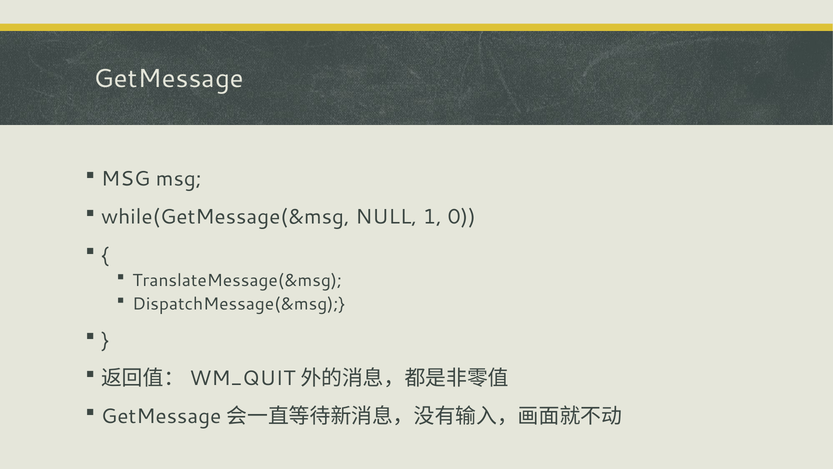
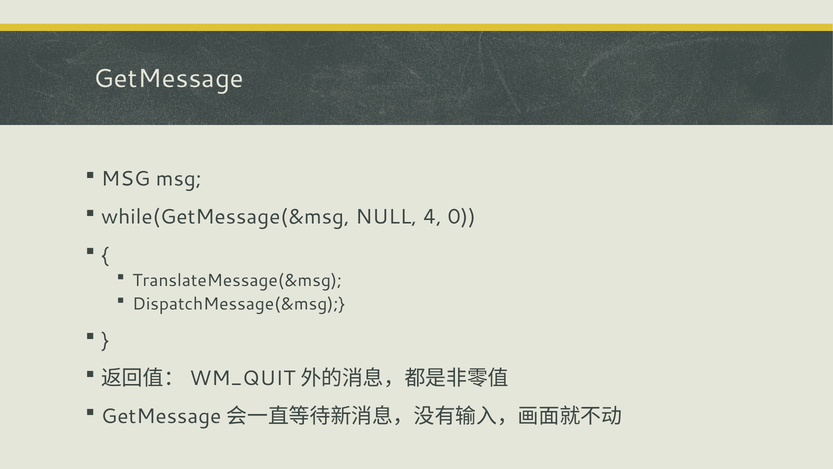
1: 1 -> 4
